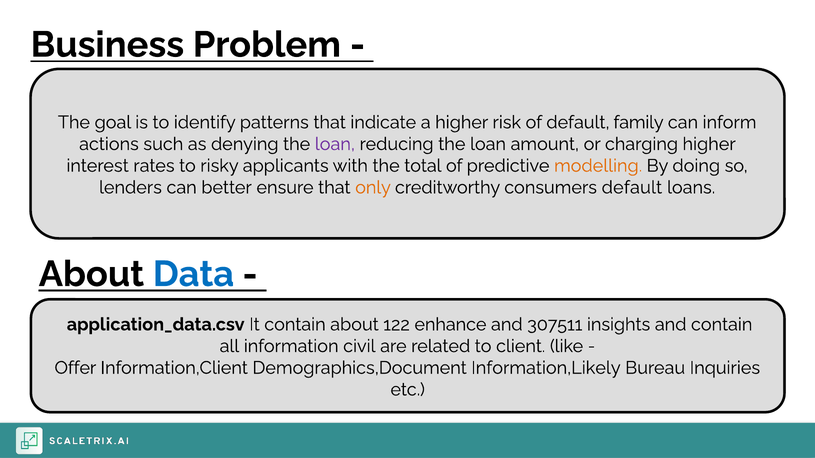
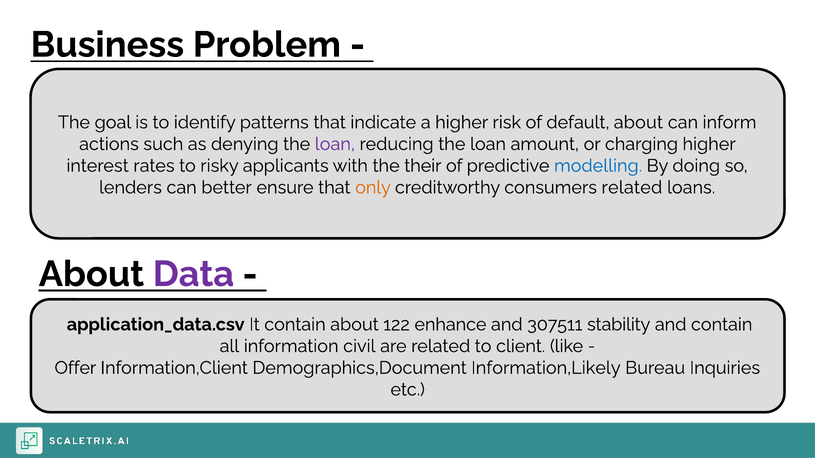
default family: family -> about
total: total -> their
modelling colour: orange -> blue
consumers default: default -> related
Data colour: blue -> purple
insights: insights -> stability
